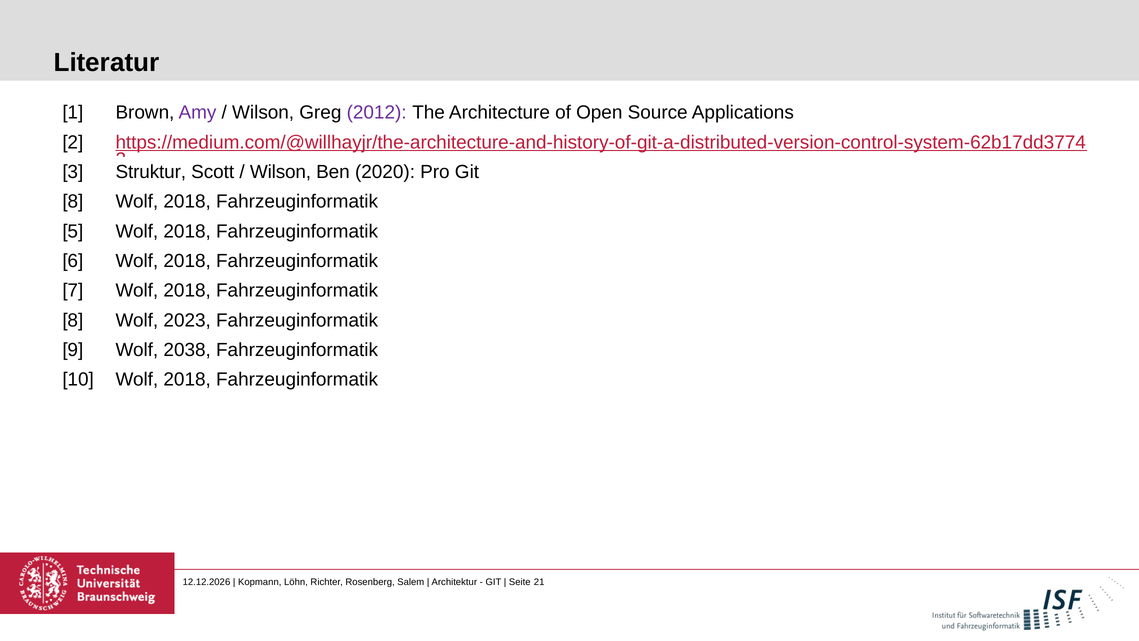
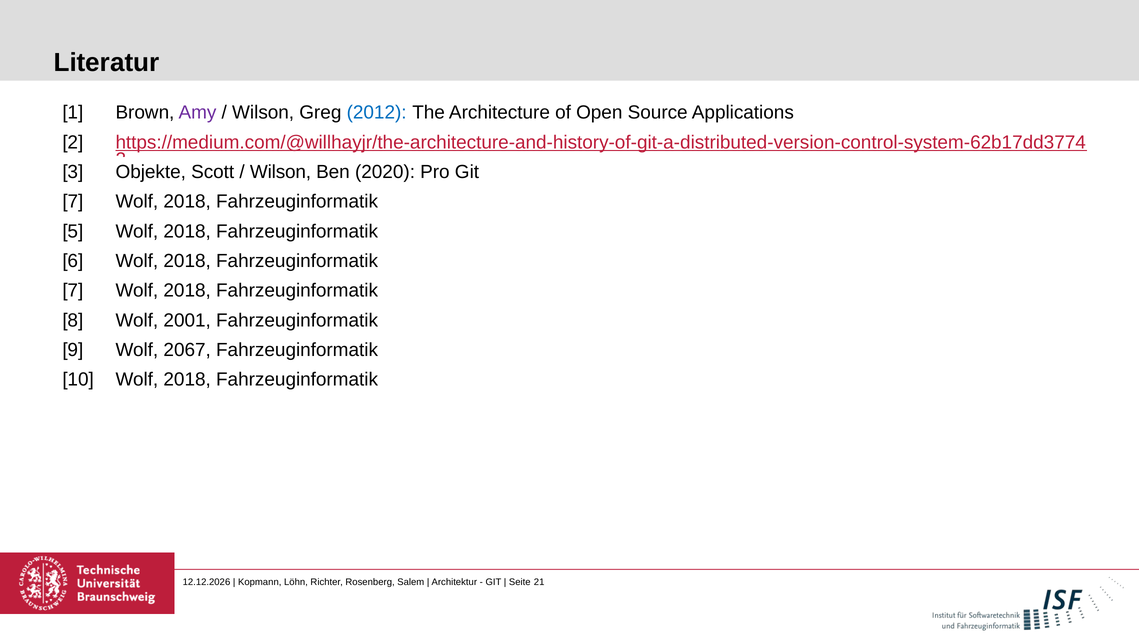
2012 colour: purple -> blue
Struktur: Struktur -> Objekte
8 at (73, 202): 8 -> 7
2023: 2023 -> 2001
2038: 2038 -> 2067
